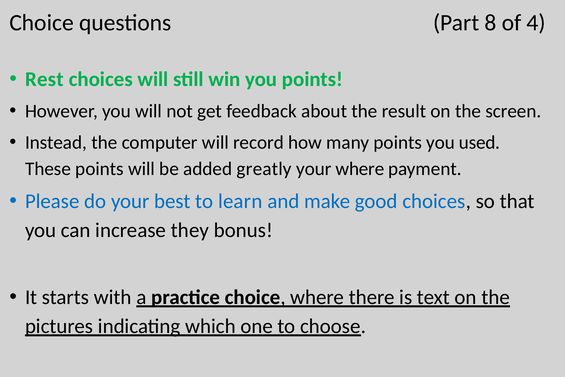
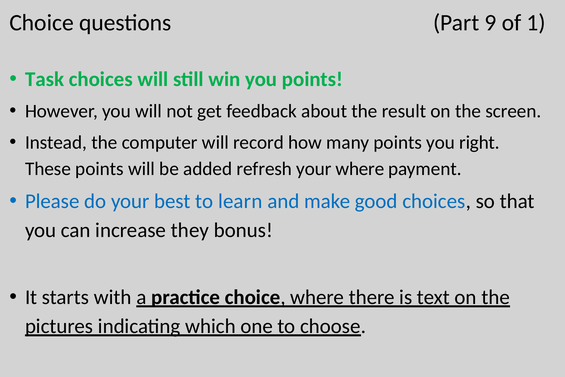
8: 8 -> 9
4: 4 -> 1
Rest: Rest -> Task
used: used -> right
greatly: greatly -> refresh
